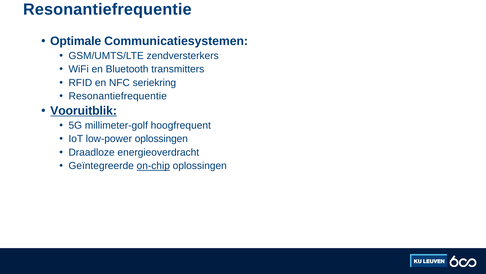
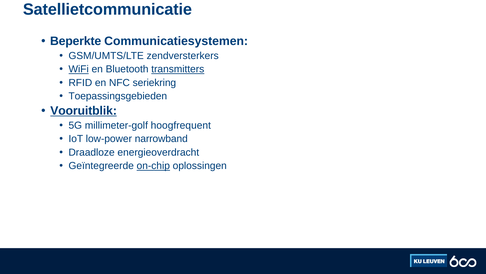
Resonantiefrequentie at (107, 9): Resonantiefrequentie -> Satellietcommunicatie
Optimale: Optimale -> Beperkte
WiFi underline: none -> present
transmitters underline: none -> present
Resonantiefrequentie at (118, 96): Resonantiefrequentie -> Toepassingsgebieden
low-power oplossingen: oplossingen -> narrowband
